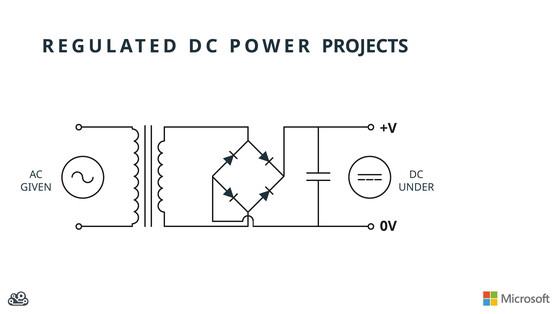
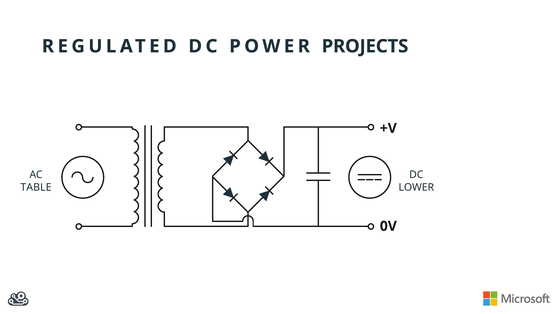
GIVEN: GIVEN -> TABLE
UNDER: UNDER -> LOWER
